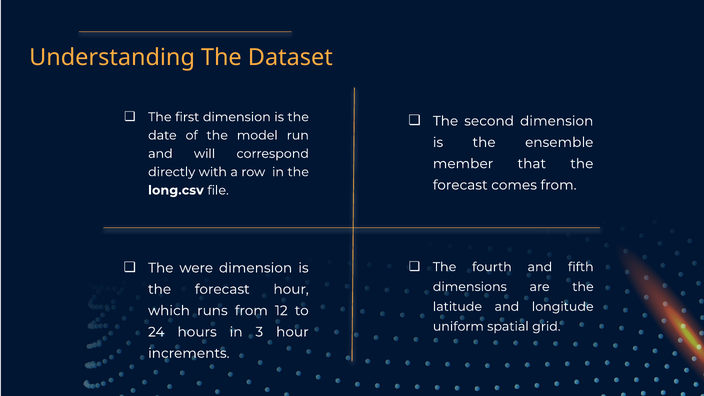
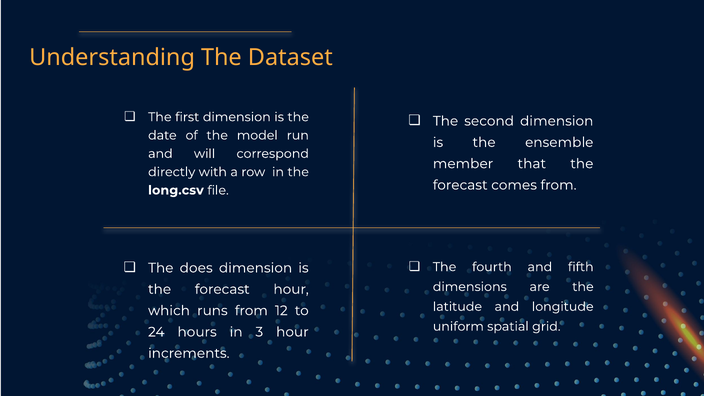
were: were -> does
